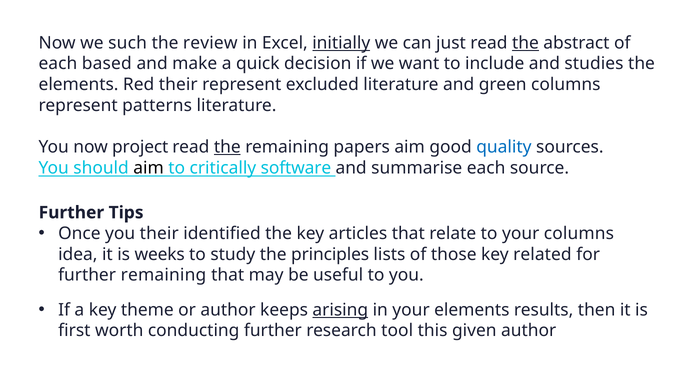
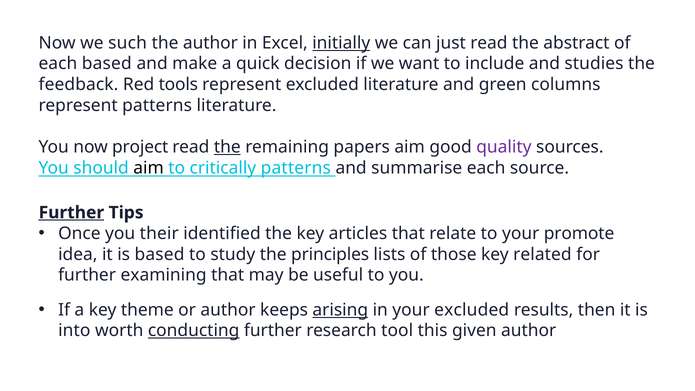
the review: review -> author
the at (525, 43) underline: present -> none
elements at (79, 85): elements -> feedback
Red their: their -> tools
quality colour: blue -> purple
critically software: software -> patterns
Further at (71, 213) underline: none -> present
your columns: columns -> promote
is weeks: weeks -> based
further remaining: remaining -> examining
your elements: elements -> excluded
first: first -> into
conducting underline: none -> present
